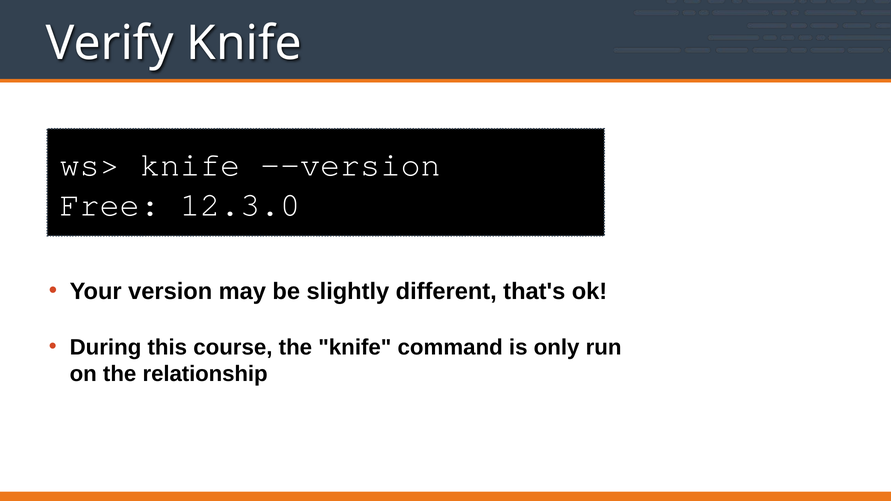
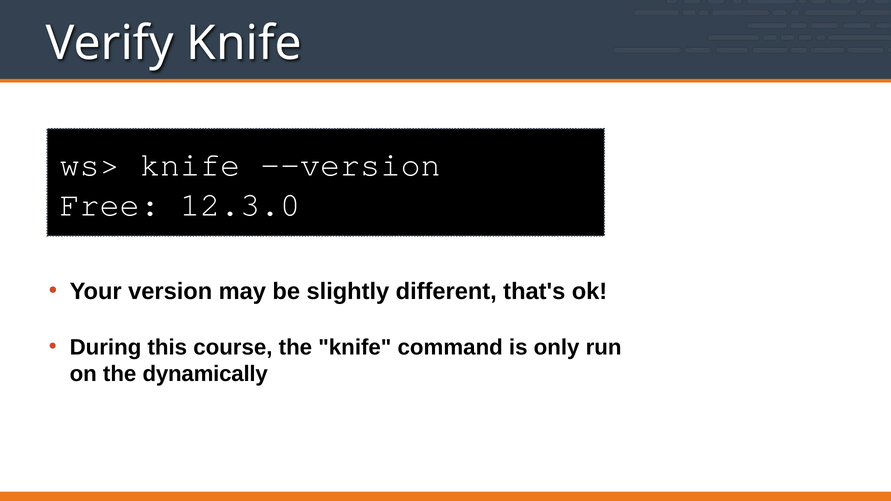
relationship: relationship -> dynamically
